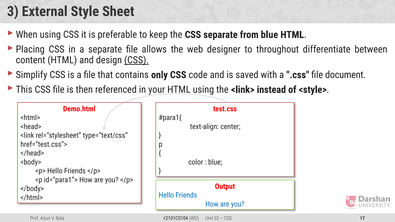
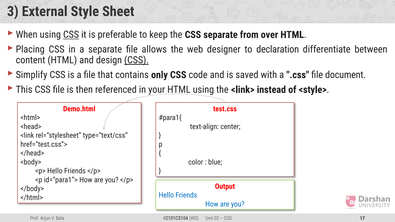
CSS at (71, 35) underline: none -> present
from blue: blue -> over
throughout: throughout -> declaration
